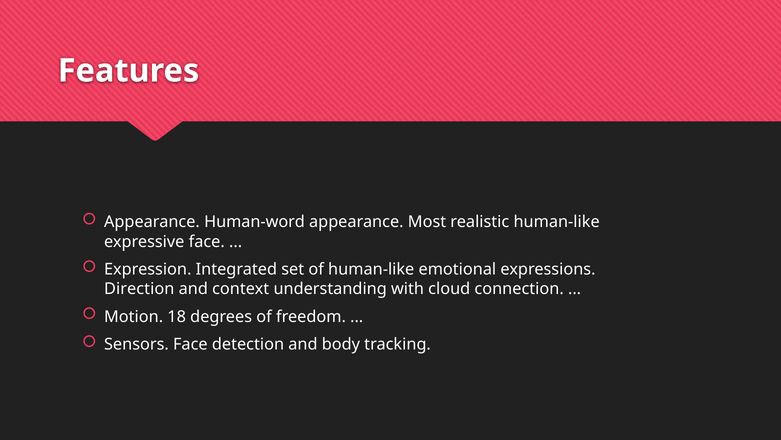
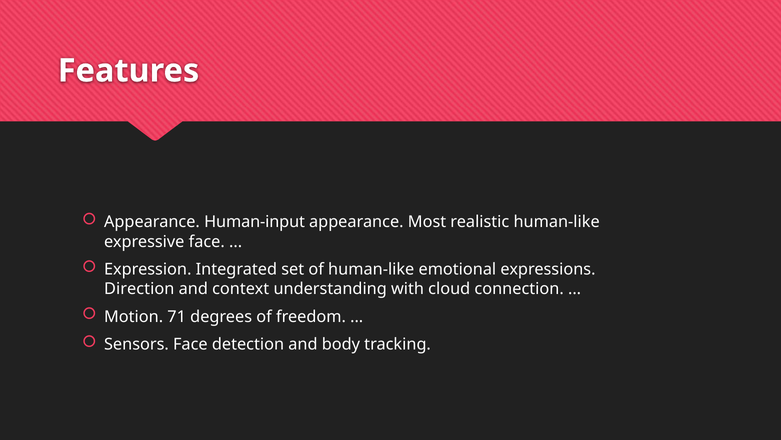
Human-word: Human-word -> Human-input
18: 18 -> 71
